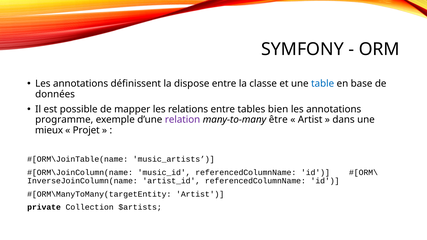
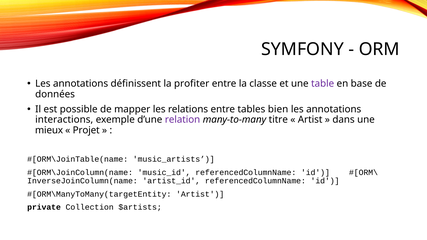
dispose: dispose -> profiter
table colour: blue -> purple
programme: programme -> interactions
être: être -> titre
